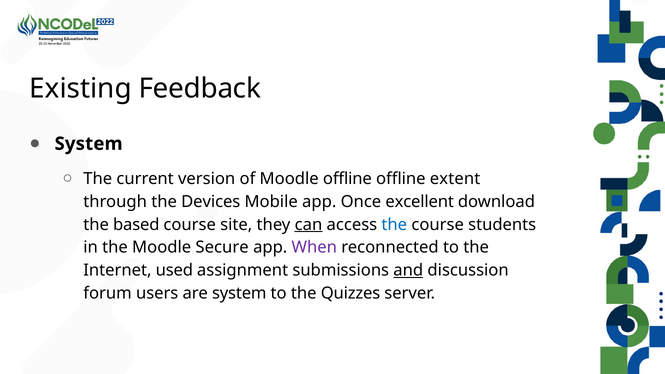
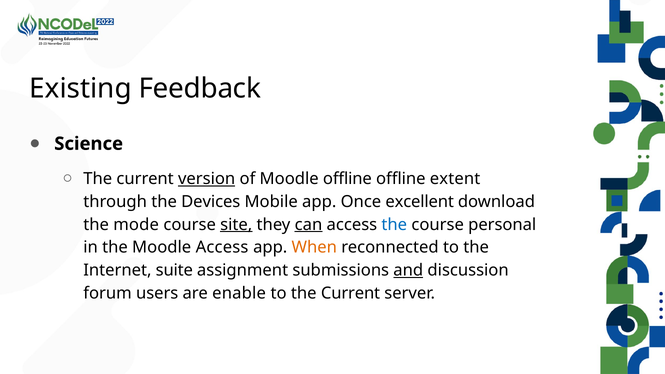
System at (89, 144): System -> Science
version underline: none -> present
based: based -> mode
site underline: none -> present
students: students -> personal
Moodle Secure: Secure -> Access
When colour: purple -> orange
used: used -> suite
are system: system -> enable
to the Quizzes: Quizzes -> Current
